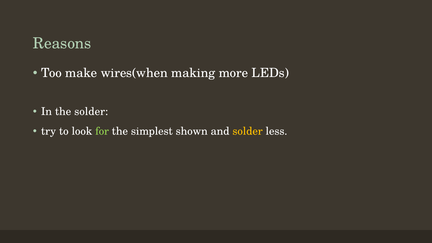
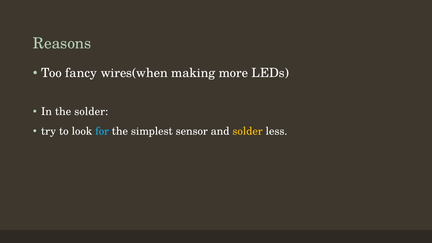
make: make -> fancy
for colour: light green -> light blue
shown: shown -> sensor
